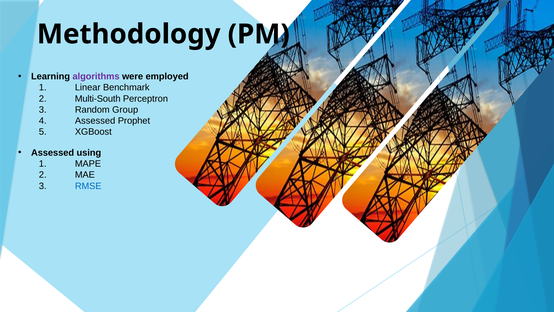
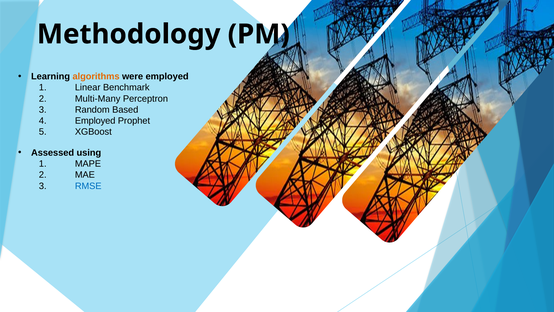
algorithms colour: purple -> orange
Multi-South: Multi-South -> Multi-Many
Group: Group -> Based
Assessed at (95, 121): Assessed -> Employed
